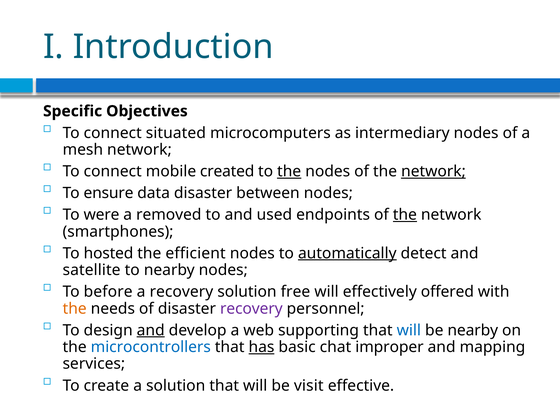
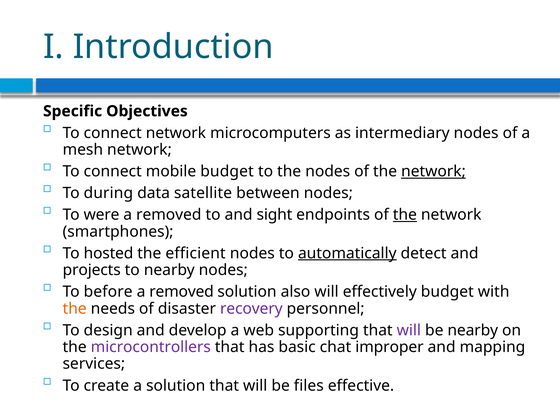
connect situated: situated -> network
mobile created: created -> budget
the at (289, 171) underline: present -> none
ensure: ensure -> during
data disaster: disaster -> satellite
used: used -> sight
satellite: satellite -> projects
recovery at (181, 292): recovery -> removed
free: free -> also
effectively offered: offered -> budget
and at (151, 330) underline: present -> none
will at (409, 330) colour: blue -> purple
microcontrollers colour: blue -> purple
has underline: present -> none
visit: visit -> files
